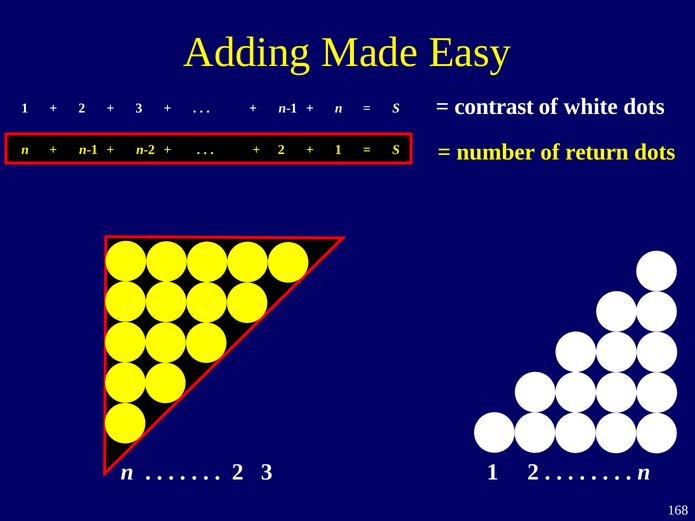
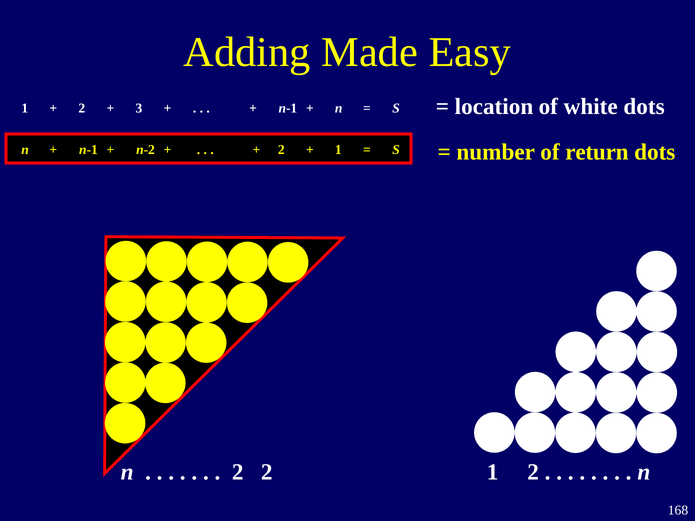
contrast: contrast -> location
2 3: 3 -> 2
